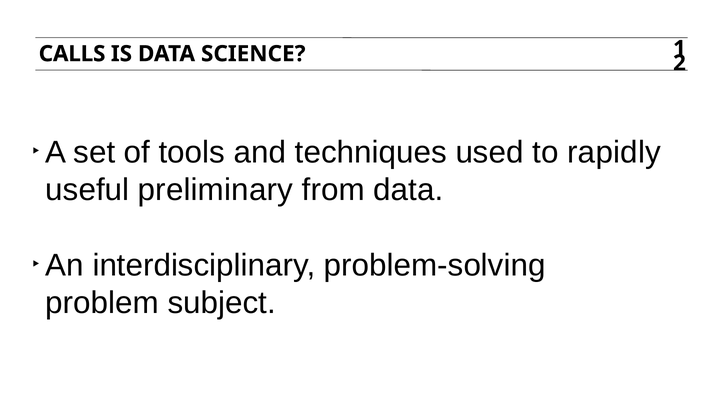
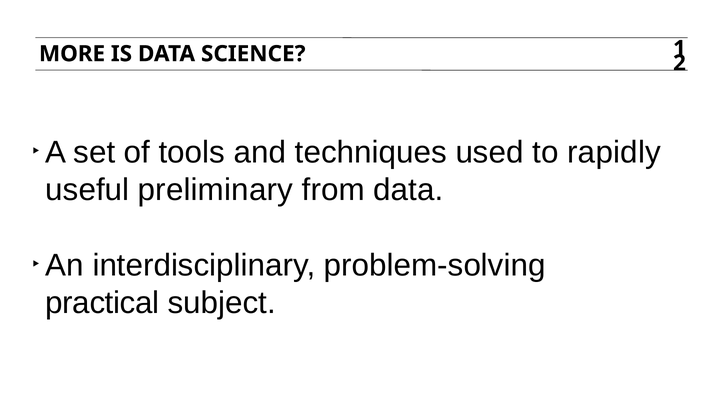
CALLS: CALLS -> MORE
problem: problem -> practical
